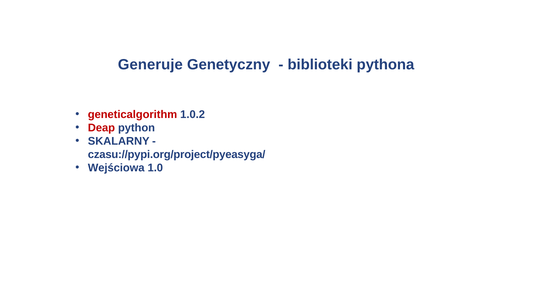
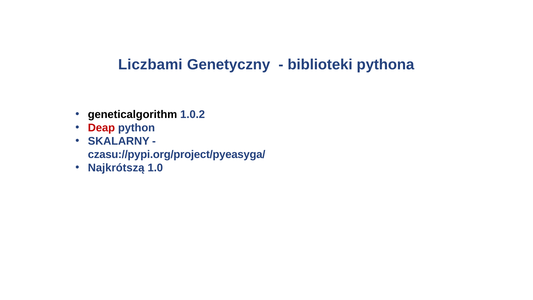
Generuje: Generuje -> Liczbami
geneticalgorithm colour: red -> black
Wejściowa: Wejściowa -> Najkrótszą
